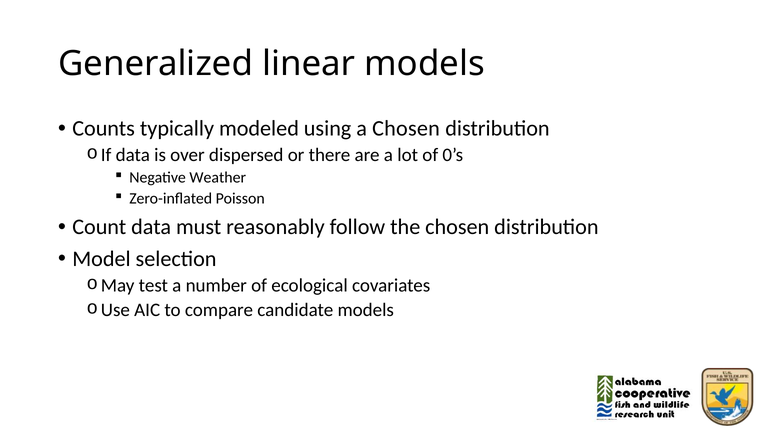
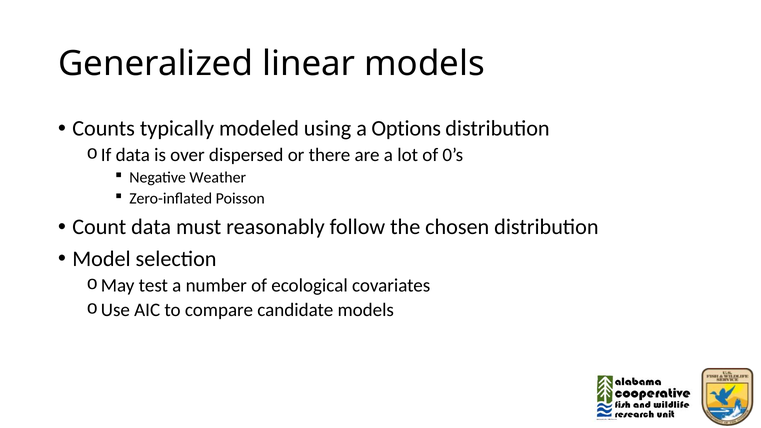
a Chosen: Chosen -> Options
